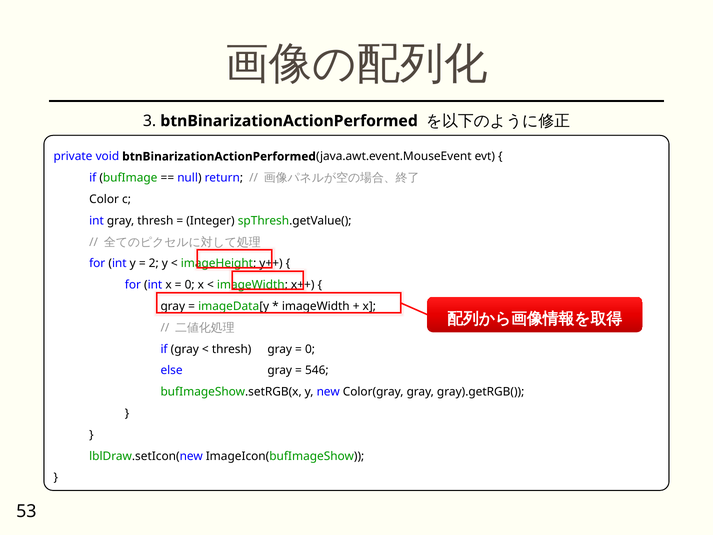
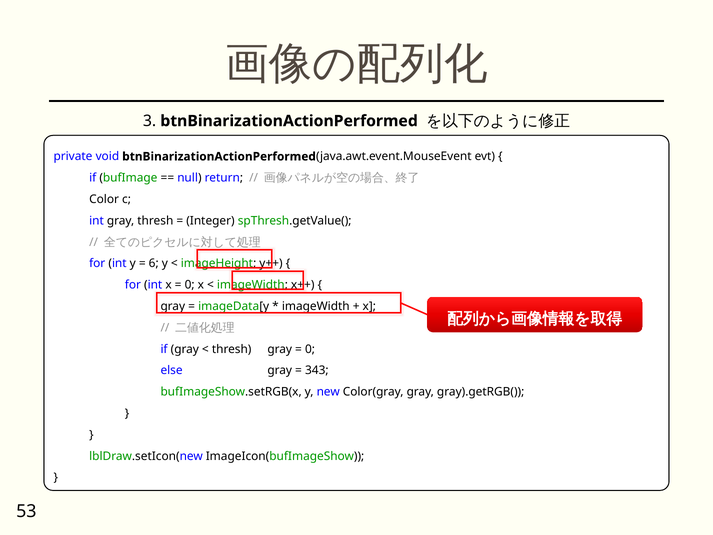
2: 2 -> 6
546: 546 -> 343
